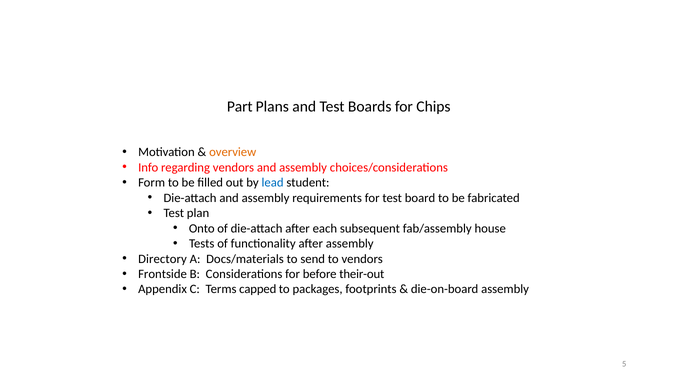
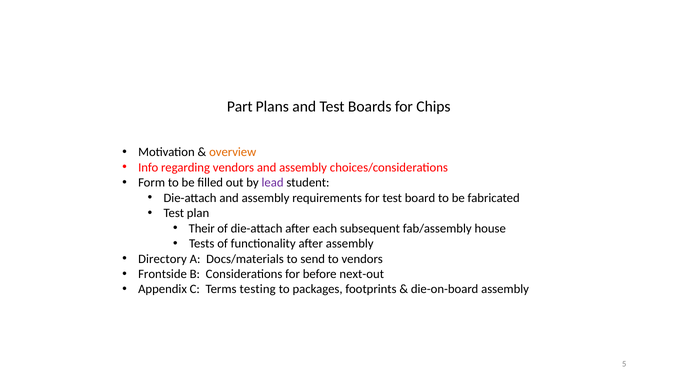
lead colour: blue -> purple
Onto: Onto -> Their
their-out: their-out -> next-out
capped: capped -> testing
